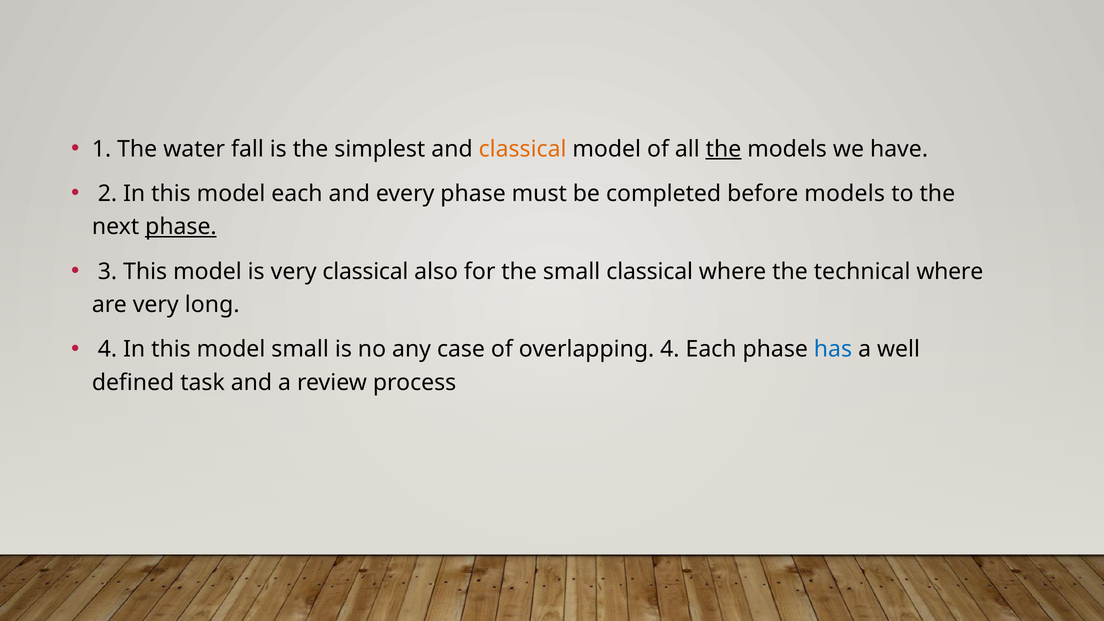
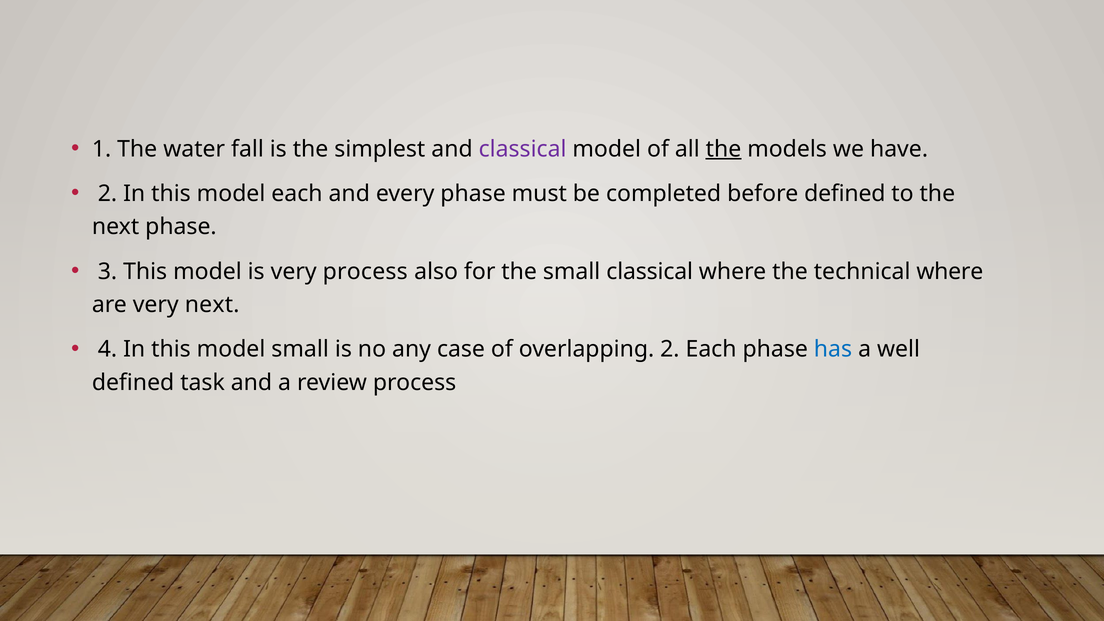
classical at (523, 149) colour: orange -> purple
before models: models -> defined
phase at (181, 227) underline: present -> none
very classical: classical -> process
very long: long -> next
overlapping 4: 4 -> 2
